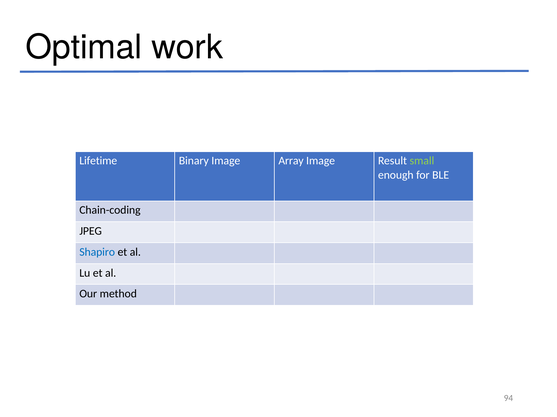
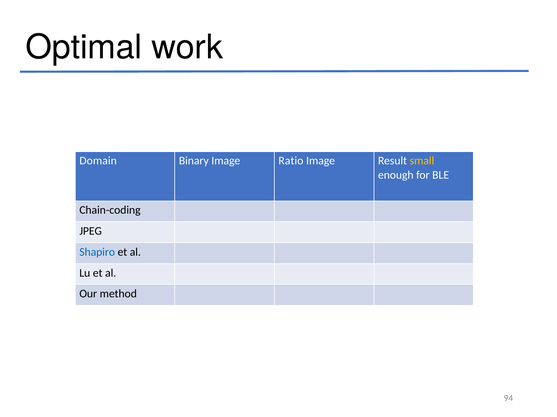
Lifetime: Lifetime -> Domain
Array: Array -> Ratio
small colour: light green -> yellow
